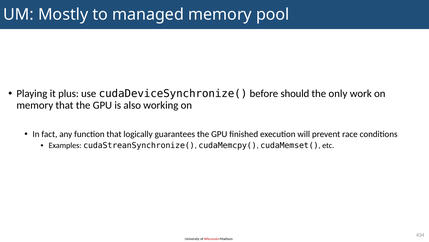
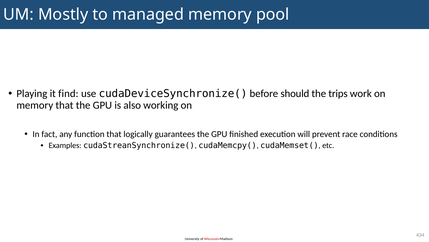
plus: plus -> find
only: only -> trips
